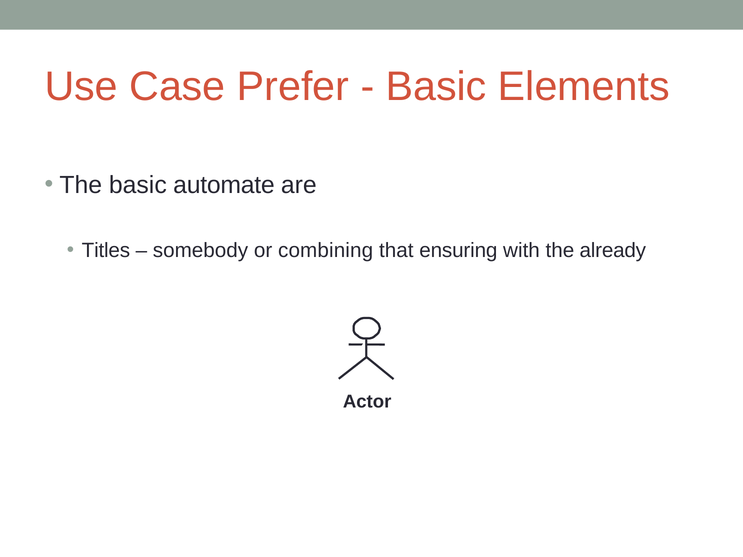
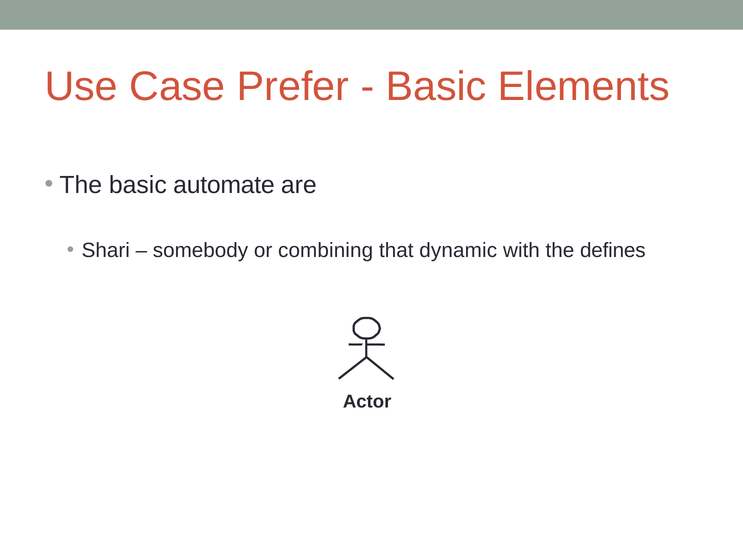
Titles: Titles -> Shari
ensuring: ensuring -> dynamic
already: already -> defines
